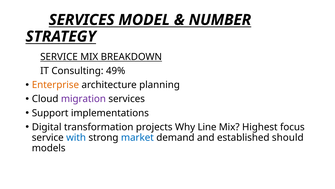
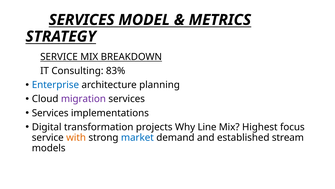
NUMBER: NUMBER -> METRICS
49%: 49% -> 83%
Enterprise colour: orange -> blue
Support at (50, 113): Support -> Services
with colour: blue -> orange
should: should -> stream
